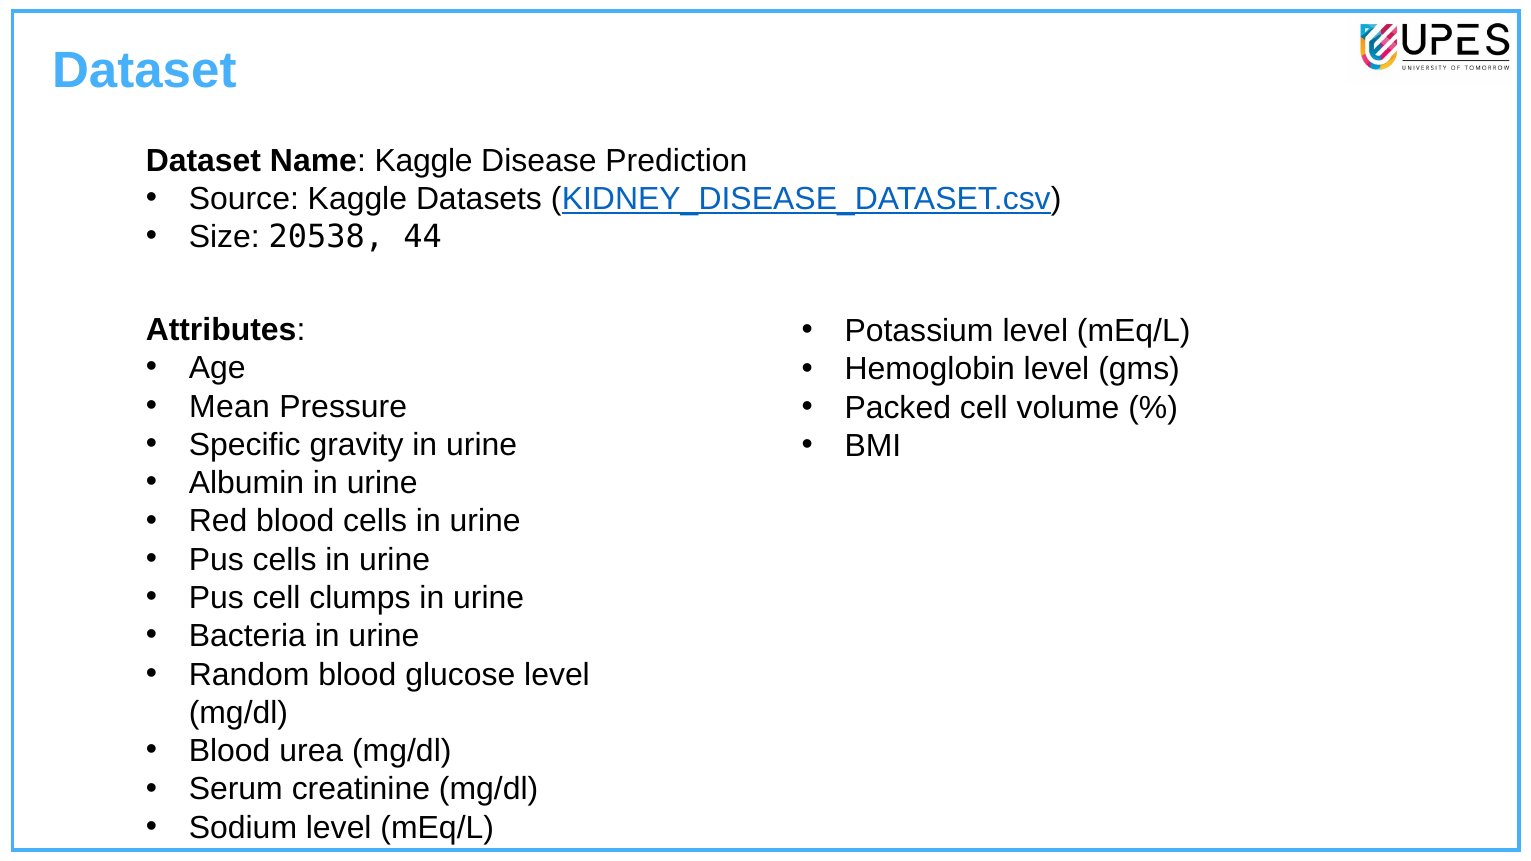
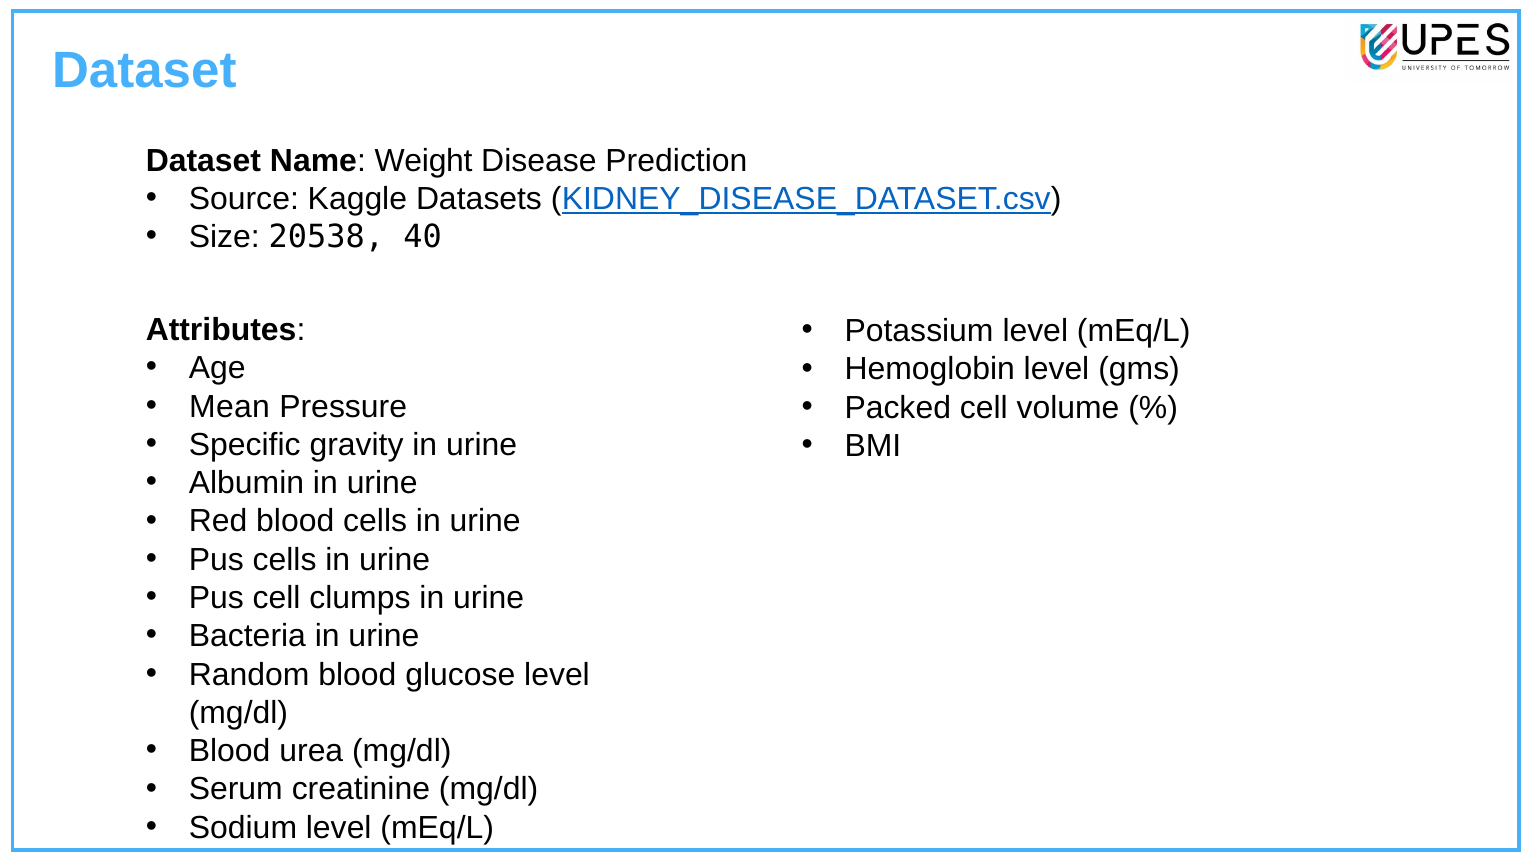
Name Kaggle: Kaggle -> Weight
44: 44 -> 40
